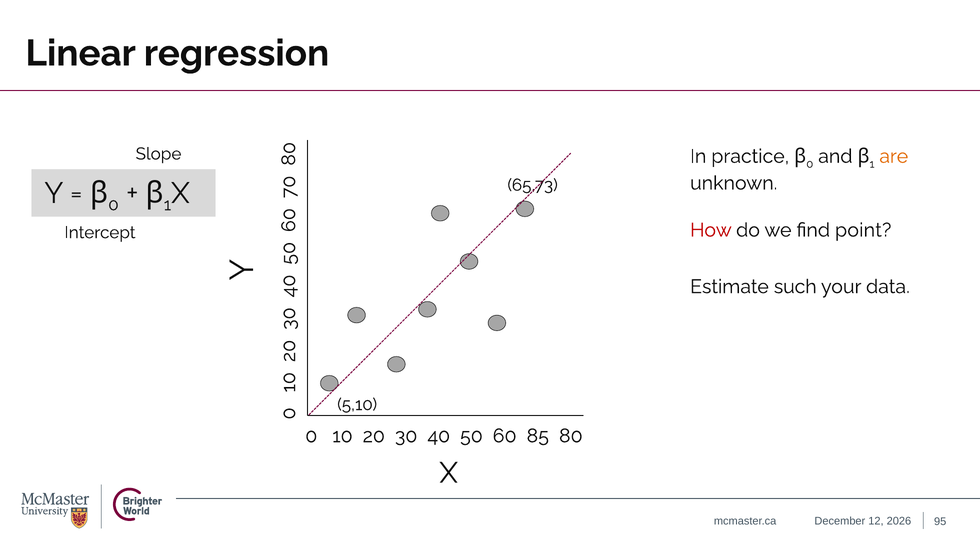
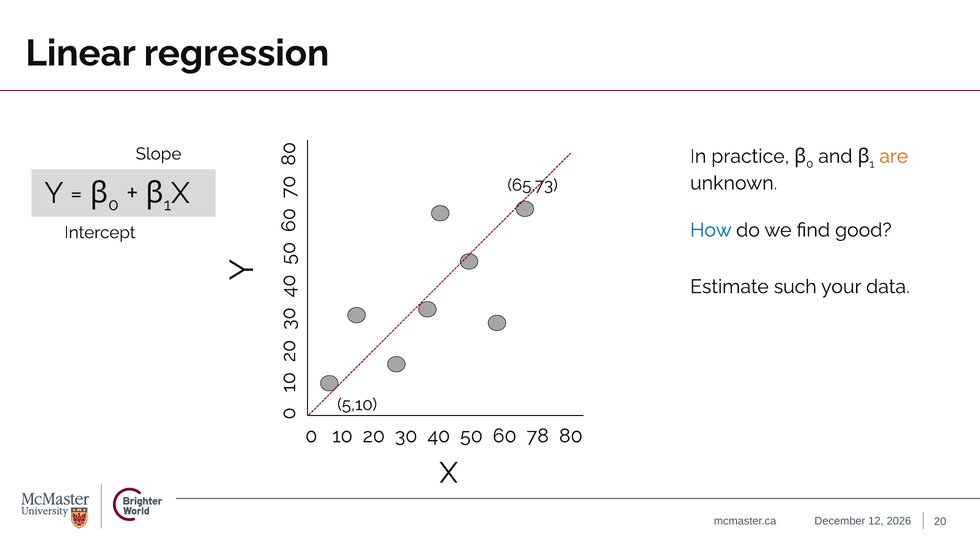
How colour: red -> blue
point: point -> good
85: 85 -> 78
95 at (940, 522): 95 -> 20
